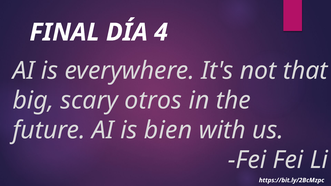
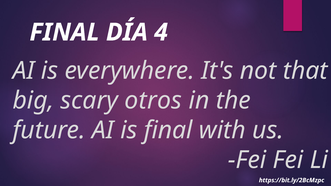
is bien: bien -> final
